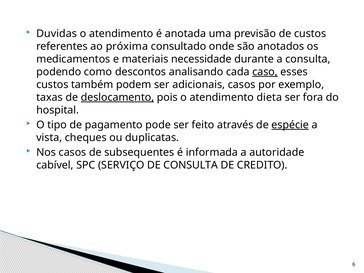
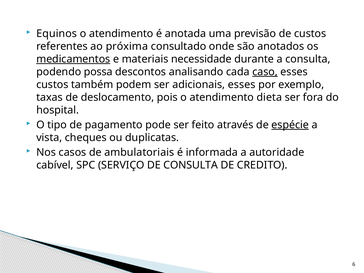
Duvidas: Duvidas -> Equinos
medicamentos underline: none -> present
como: como -> possa
adicionais casos: casos -> esses
deslocamento underline: present -> none
subsequentes: subsequentes -> ambulatoriais
